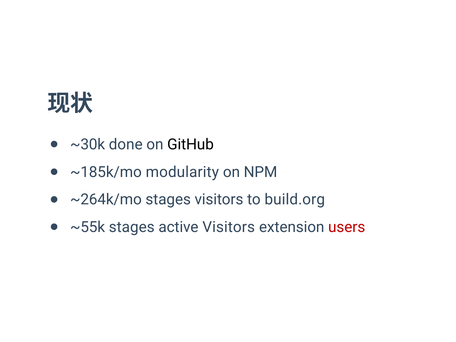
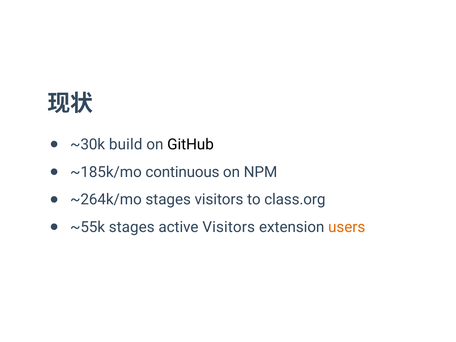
done: done -> build
modularity: modularity -> continuous
build.org: build.org -> class.org
users colour: red -> orange
